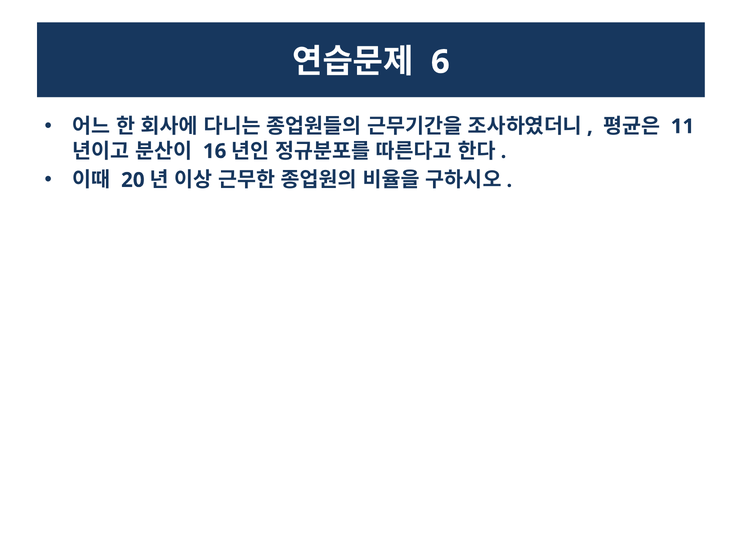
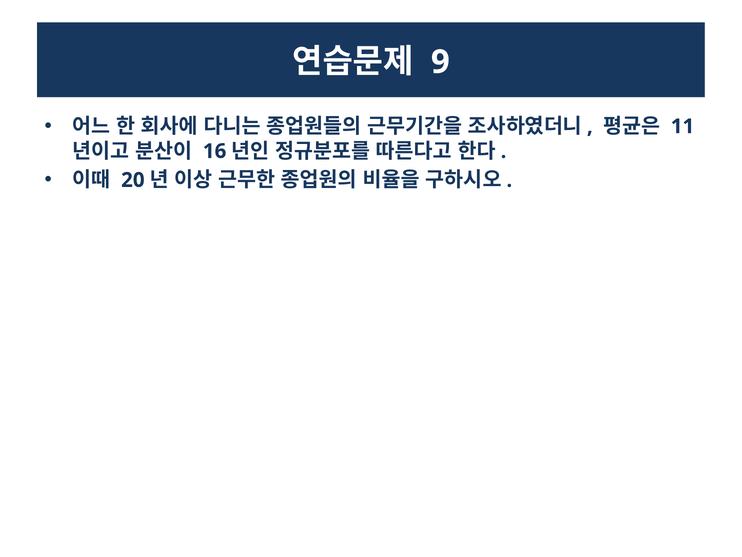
6: 6 -> 9
